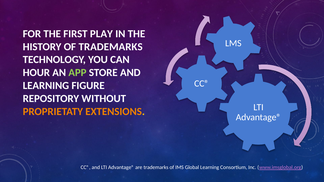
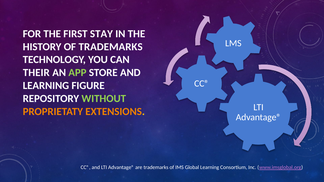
PLAY: PLAY -> STAY
HOUR: HOUR -> THEIR
WITHOUT colour: white -> light green
